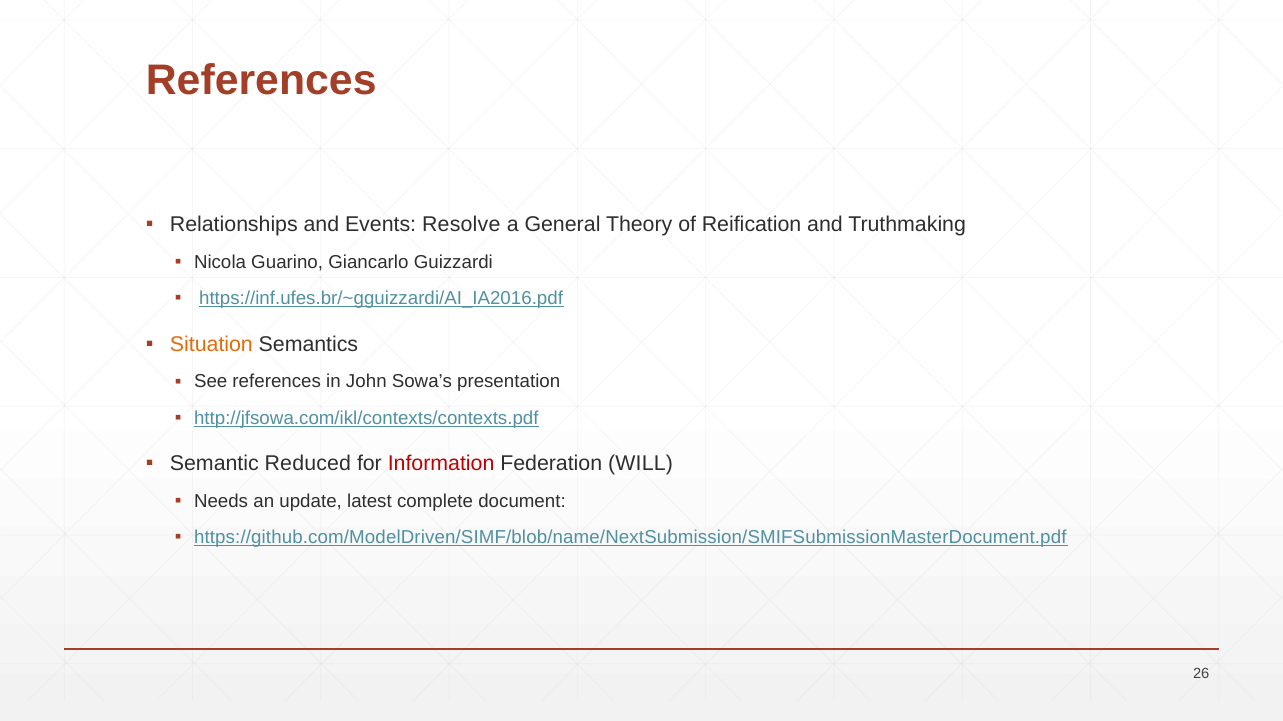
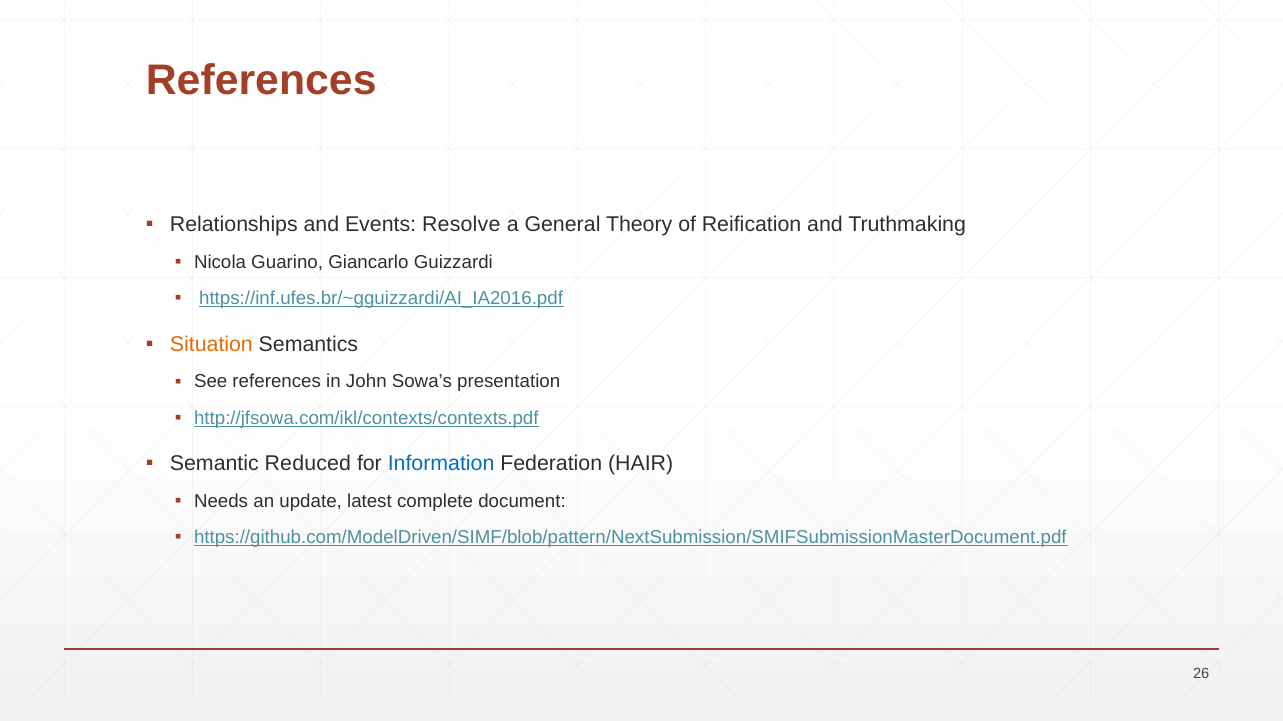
Information colour: red -> blue
WILL: WILL -> HAIR
https://github.com/ModelDriven/SIMF/blob/name/NextSubmission/SMIFSubmissionMasterDocument.pdf: https://github.com/ModelDriven/SIMF/blob/name/NextSubmission/SMIFSubmissionMasterDocument.pdf -> https://github.com/ModelDriven/SIMF/blob/pattern/NextSubmission/SMIFSubmissionMasterDocument.pdf
